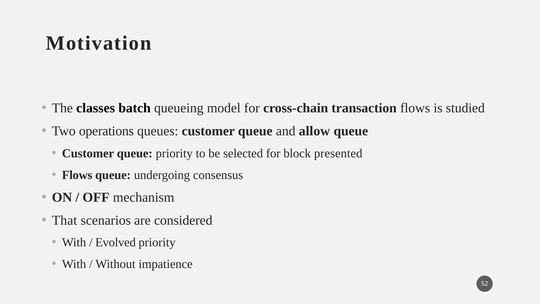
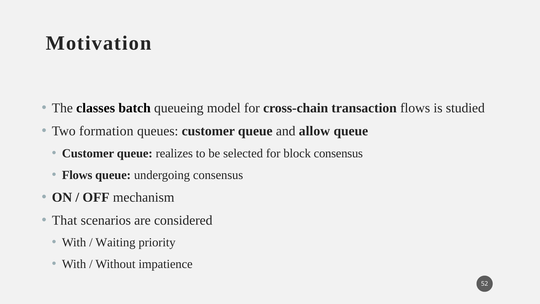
operations: operations -> formation
queue priority: priority -> realizes
block presented: presented -> consensus
Evolved: Evolved -> Waiting
